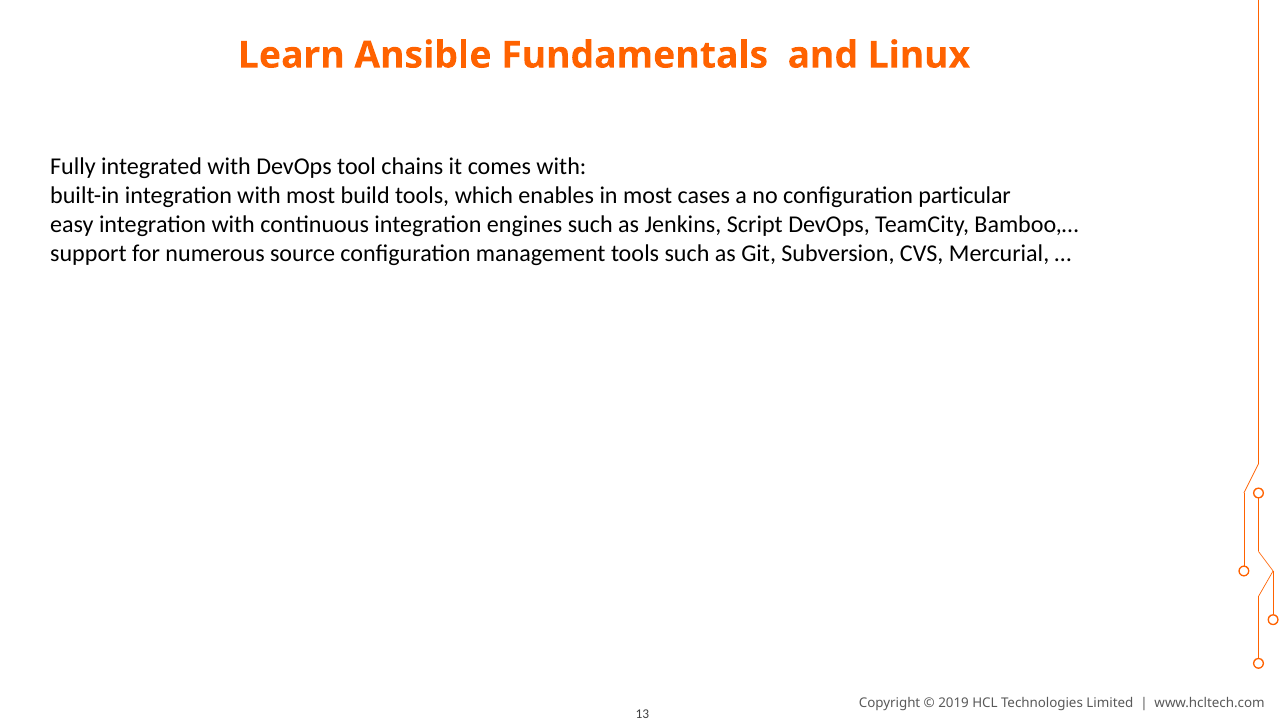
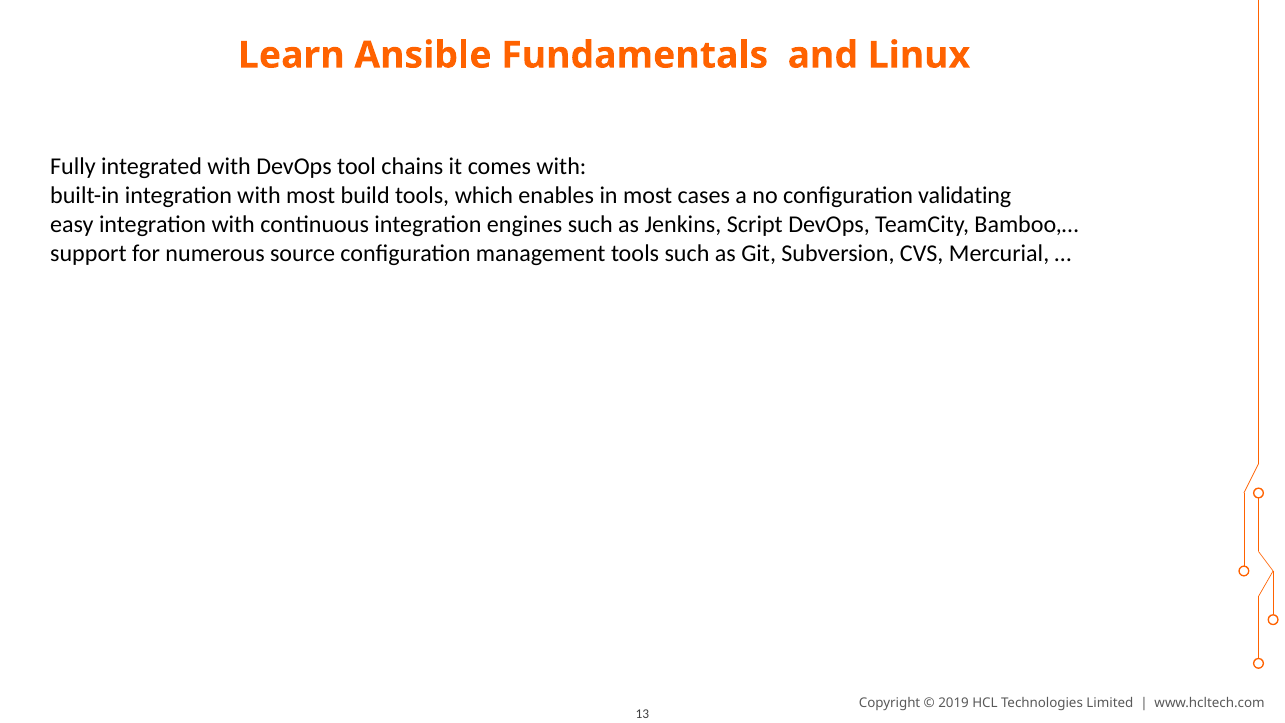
particular: particular -> validating
